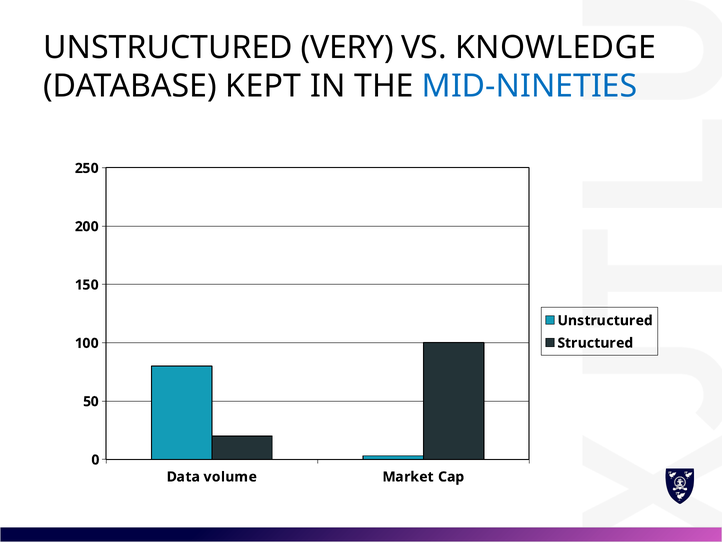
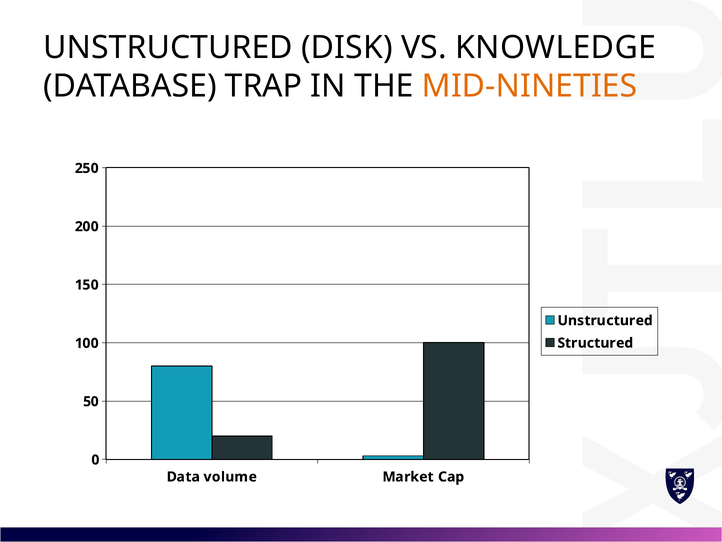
VERY: VERY -> DISK
KEPT: KEPT -> TRAP
MID-NINETIES colour: blue -> orange
